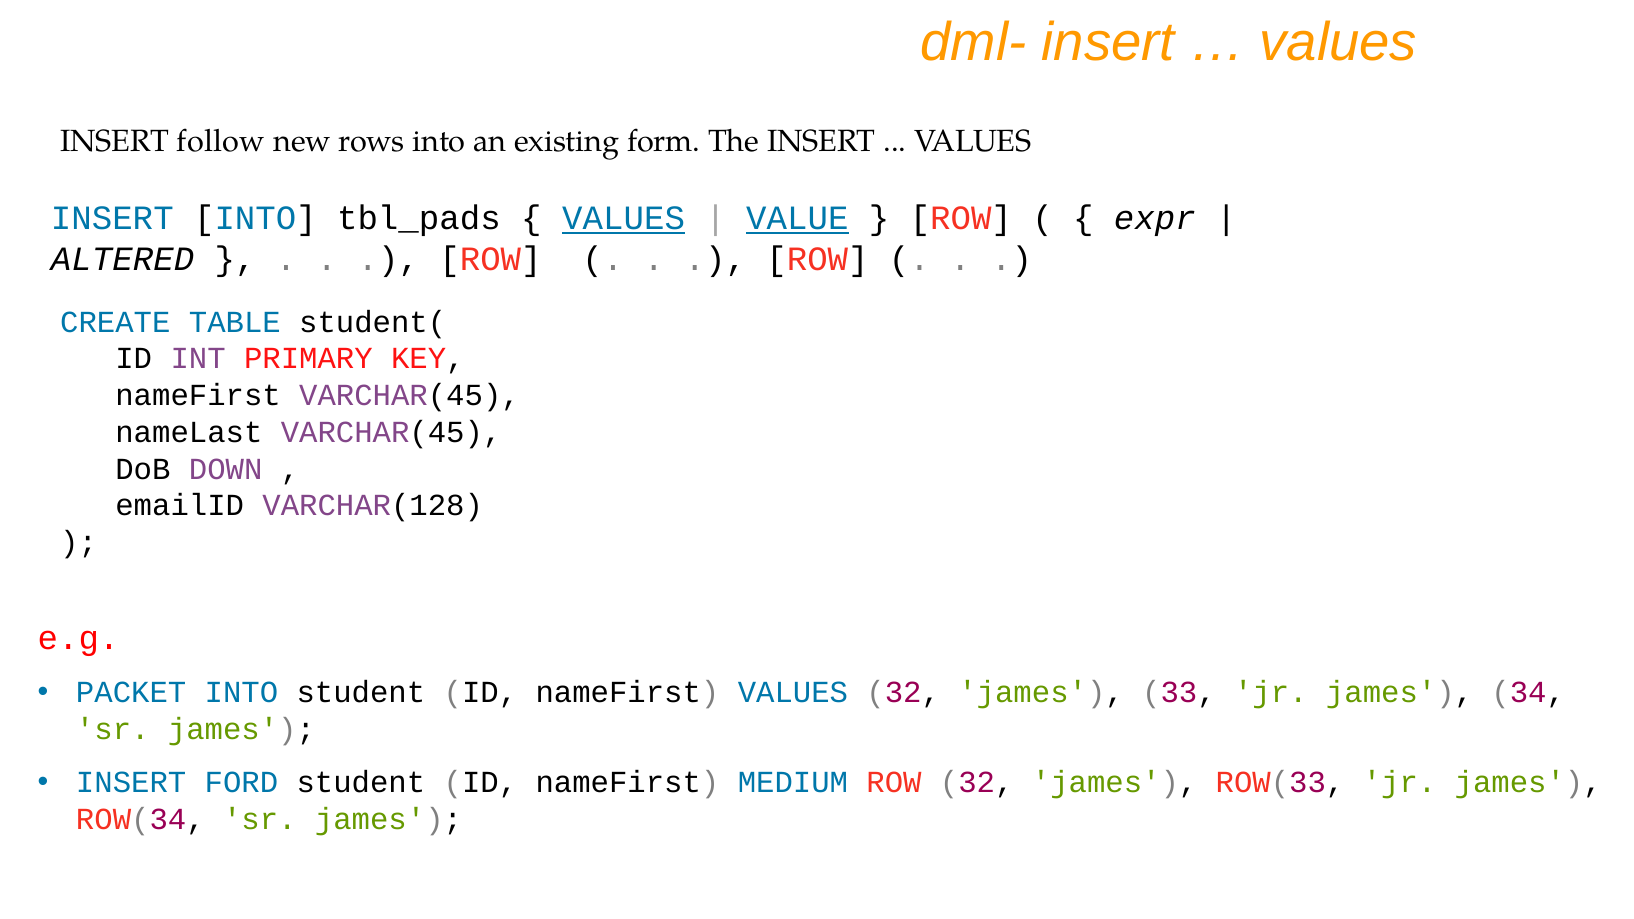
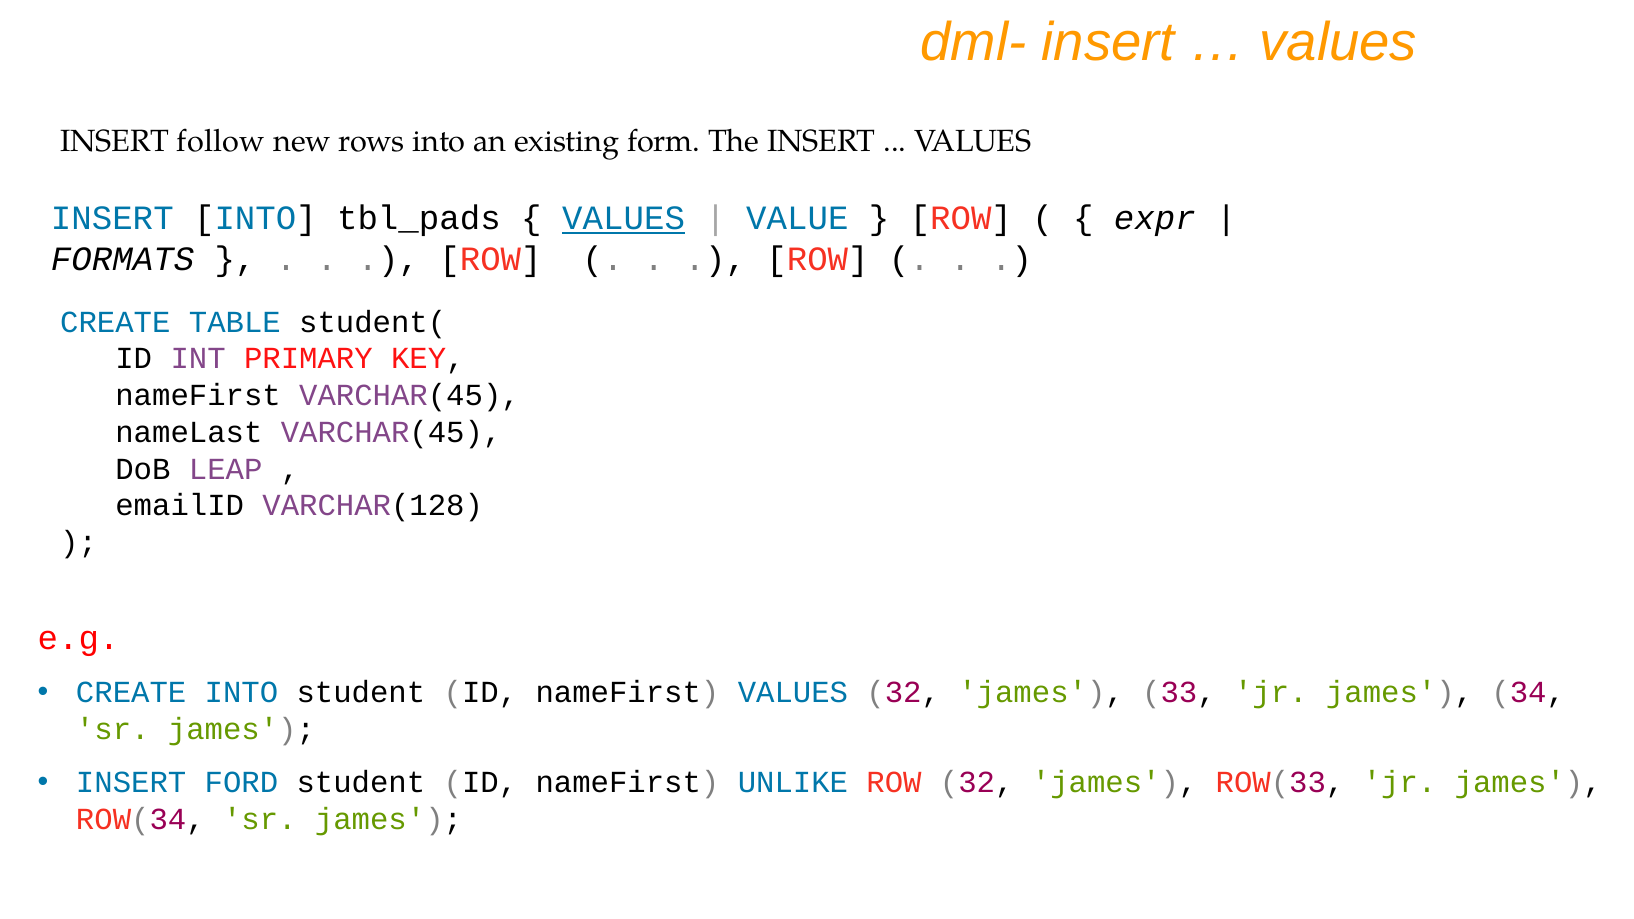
VALUE underline: present -> none
ALTERED: ALTERED -> FORMATS
DOWN: DOWN -> LEAP
PACKET at (131, 693): PACKET -> CREATE
MEDIUM: MEDIUM -> UNLIKE
